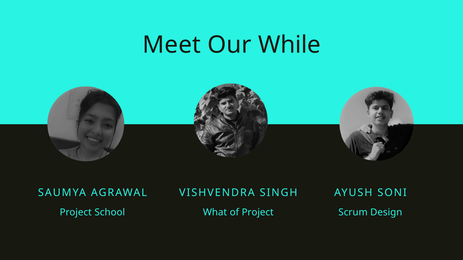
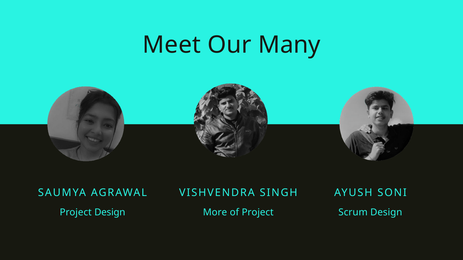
While: While -> Many
Project School: School -> Design
What: What -> More
